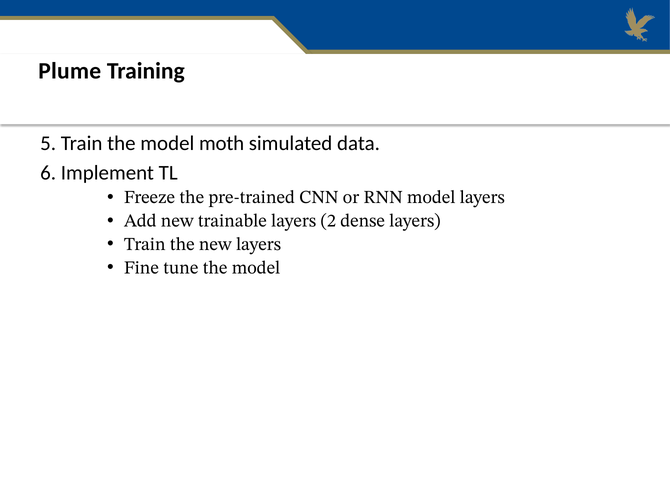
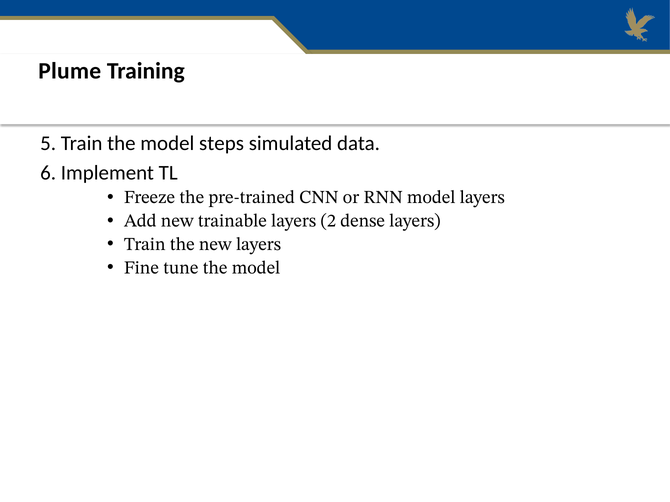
moth: moth -> steps
